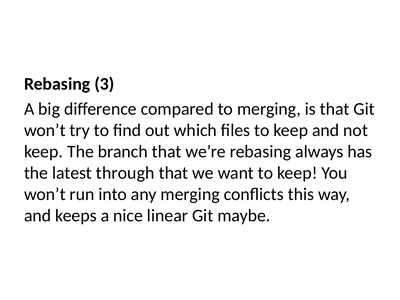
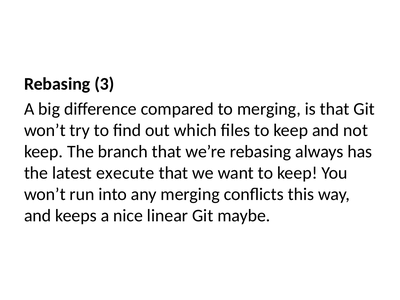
through: through -> execute
